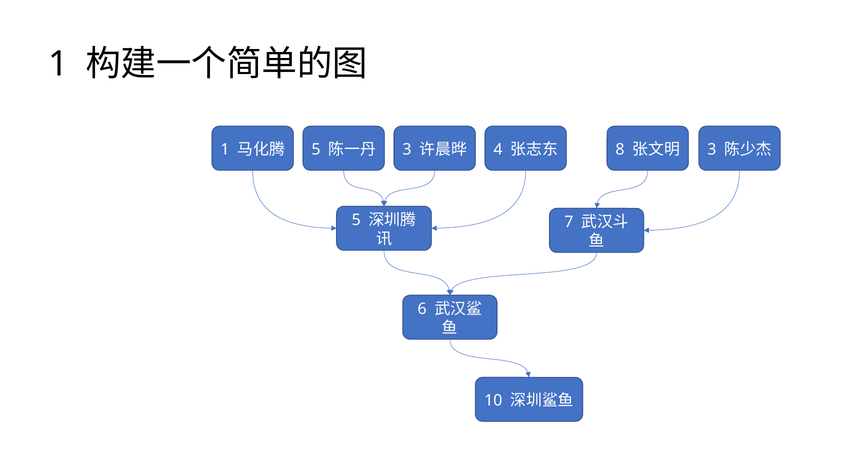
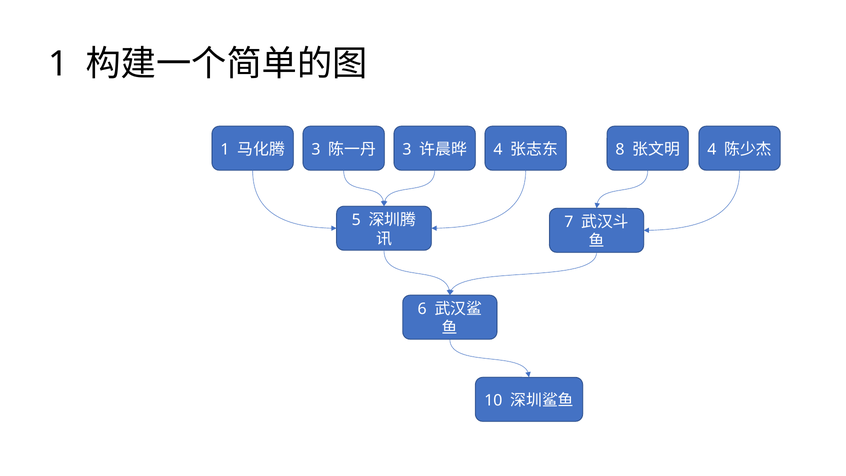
5 at (316, 149): 5 -> 3
3 at (712, 149): 3 -> 4
